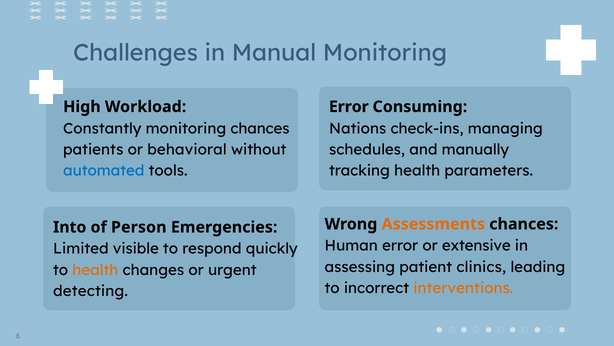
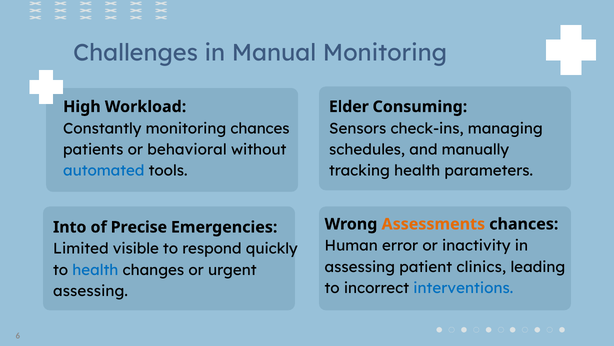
Error at (349, 107): Error -> Elder
Nations: Nations -> Sensors
Person: Person -> Precise
extensive: extensive -> inactivity
health at (95, 270) colour: orange -> blue
interventions colour: orange -> blue
detecting at (90, 291): detecting -> assessing
